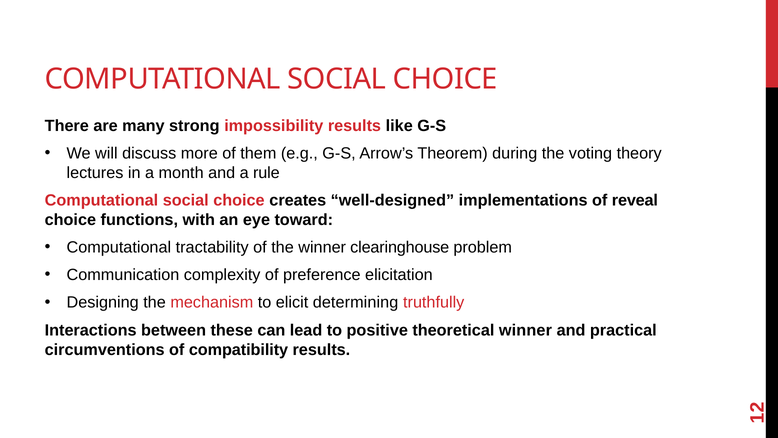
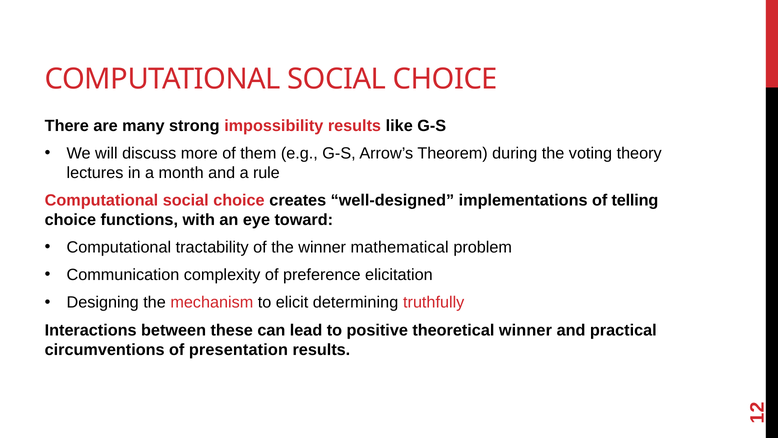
reveal: reveal -> telling
clearinghouse: clearinghouse -> mathematical
compatibility: compatibility -> presentation
